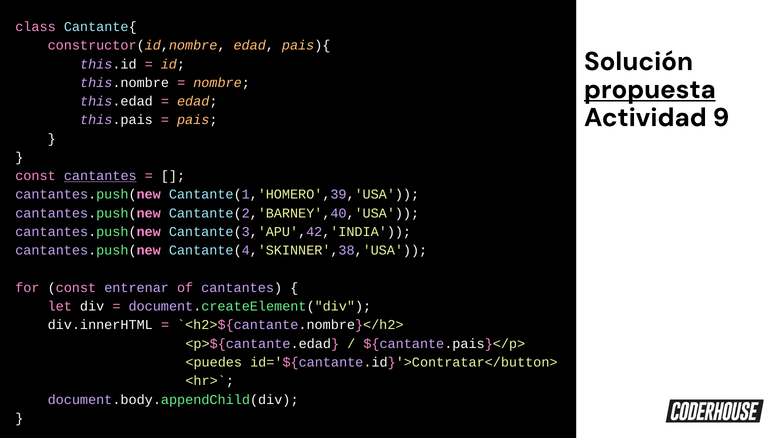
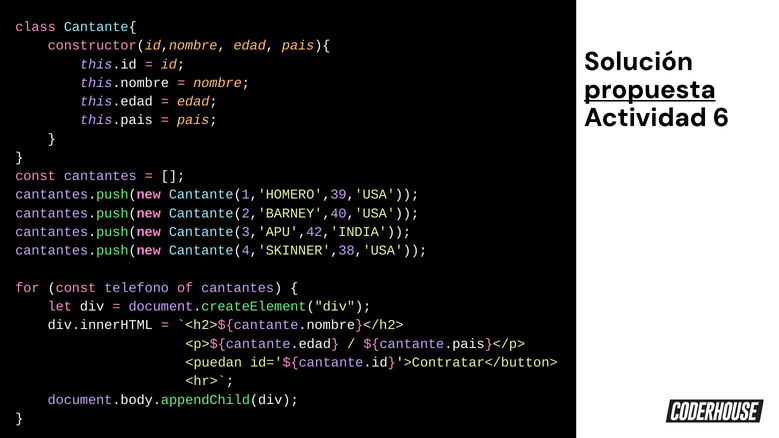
9: 9 -> 6
cantantes at (100, 176) underline: present -> none
entrenar: entrenar -> telefono
<puedes: <puedes -> <puedan
